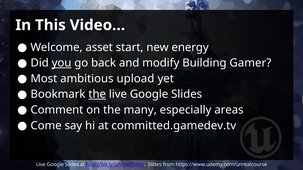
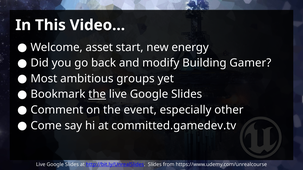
you underline: present -> none
upload: upload -> groups
many: many -> event
areas: areas -> other
